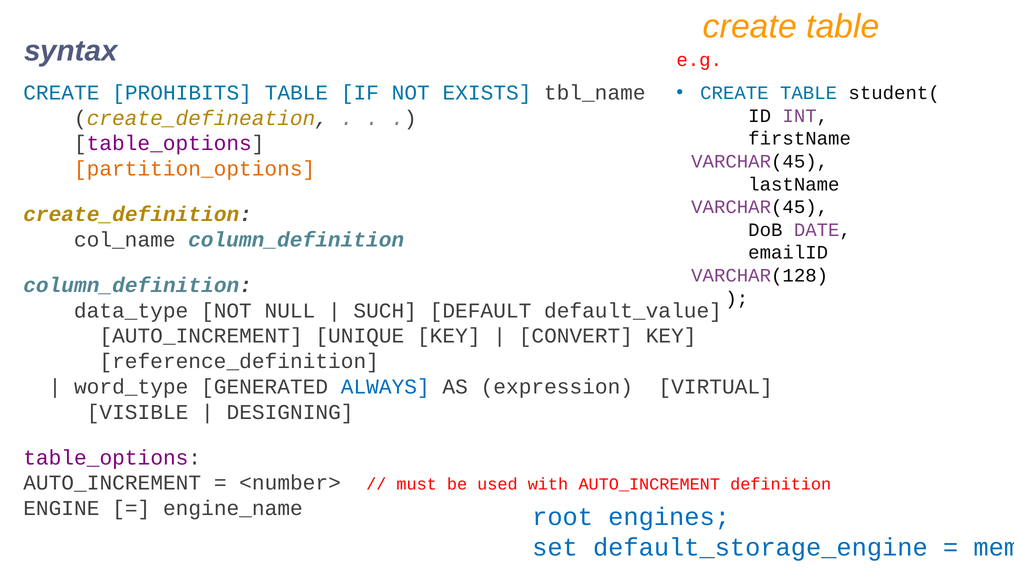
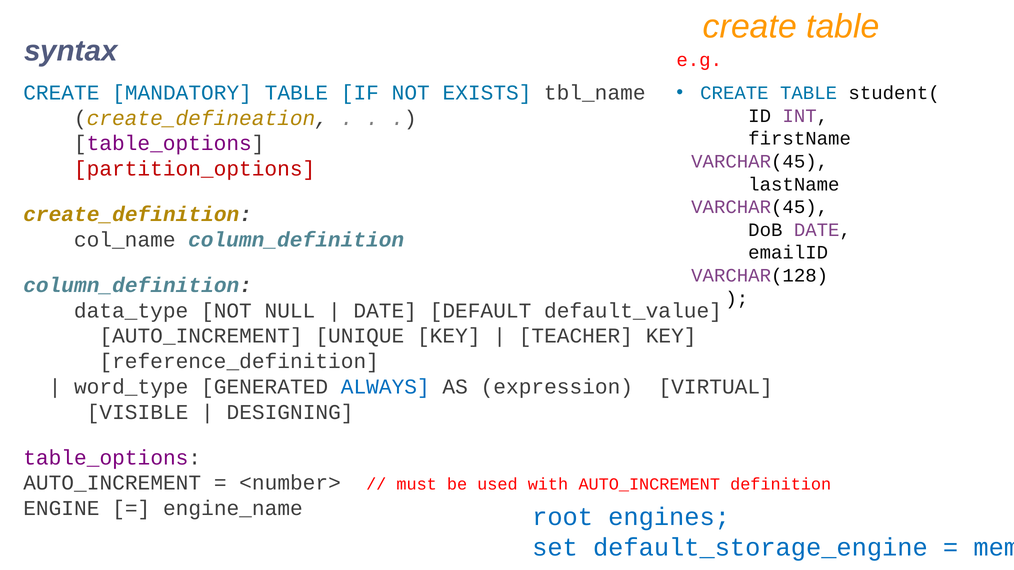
PROHIBITS: PROHIBITS -> MANDATORY
partition_options colour: orange -> red
SUCH at (385, 311): SUCH -> DATE
CONVERT: CONVERT -> TEACHER
